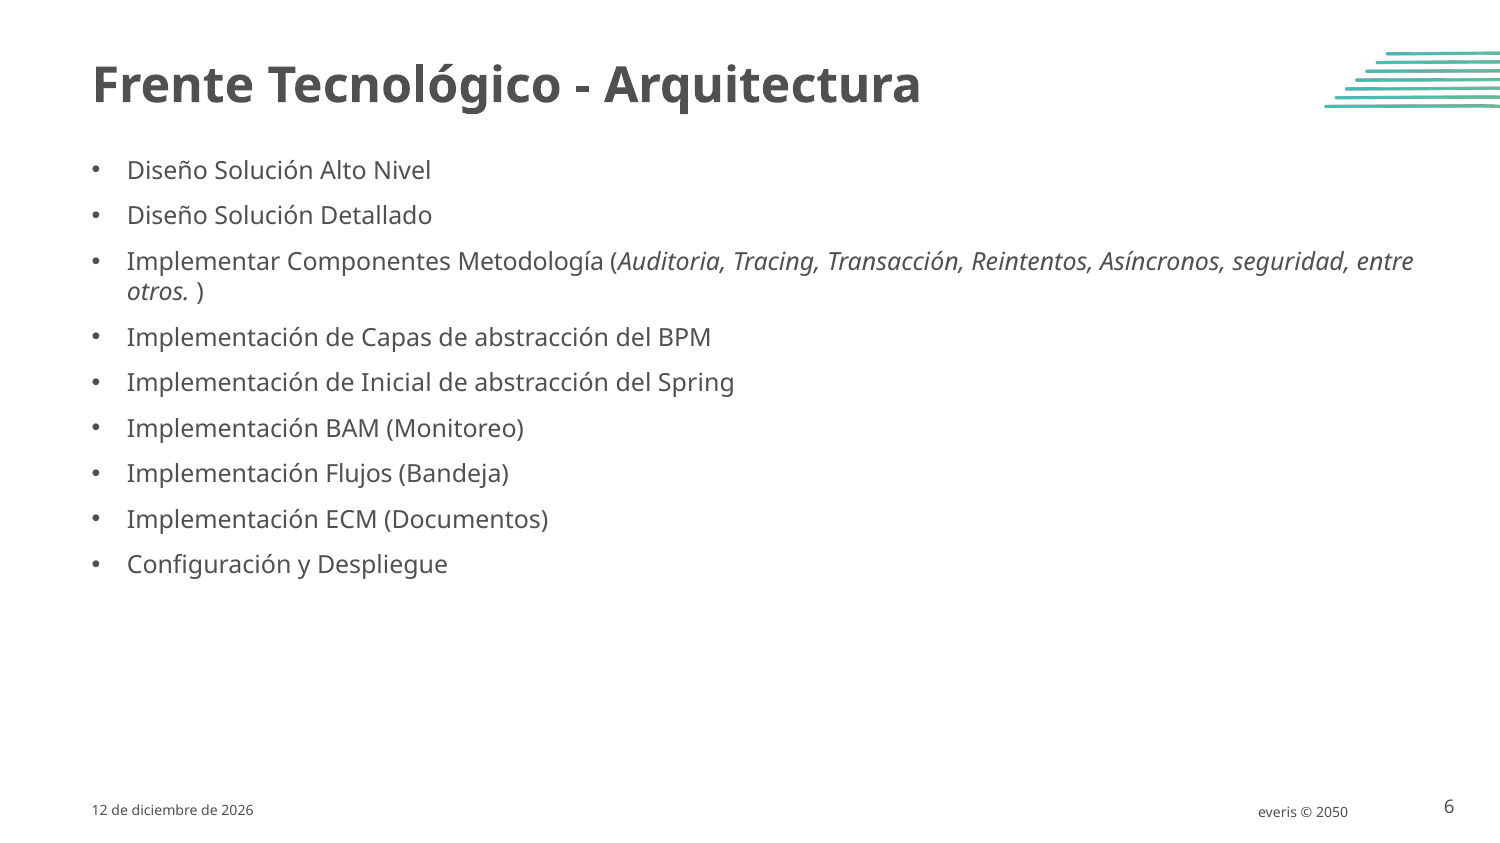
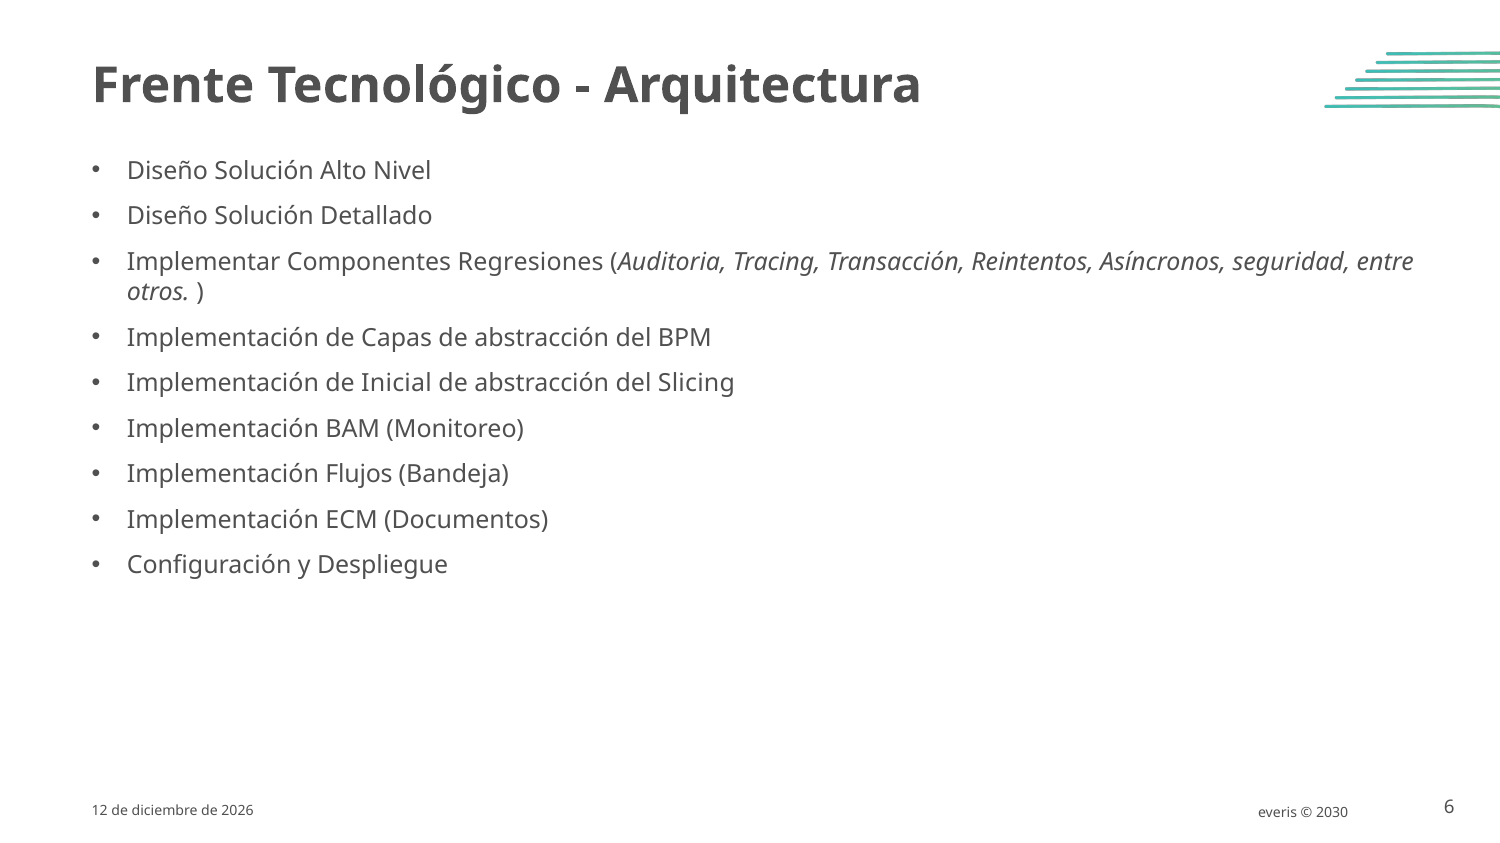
Metodología: Metodología -> Regresiones
Spring: Spring -> Slicing
2050: 2050 -> 2030
